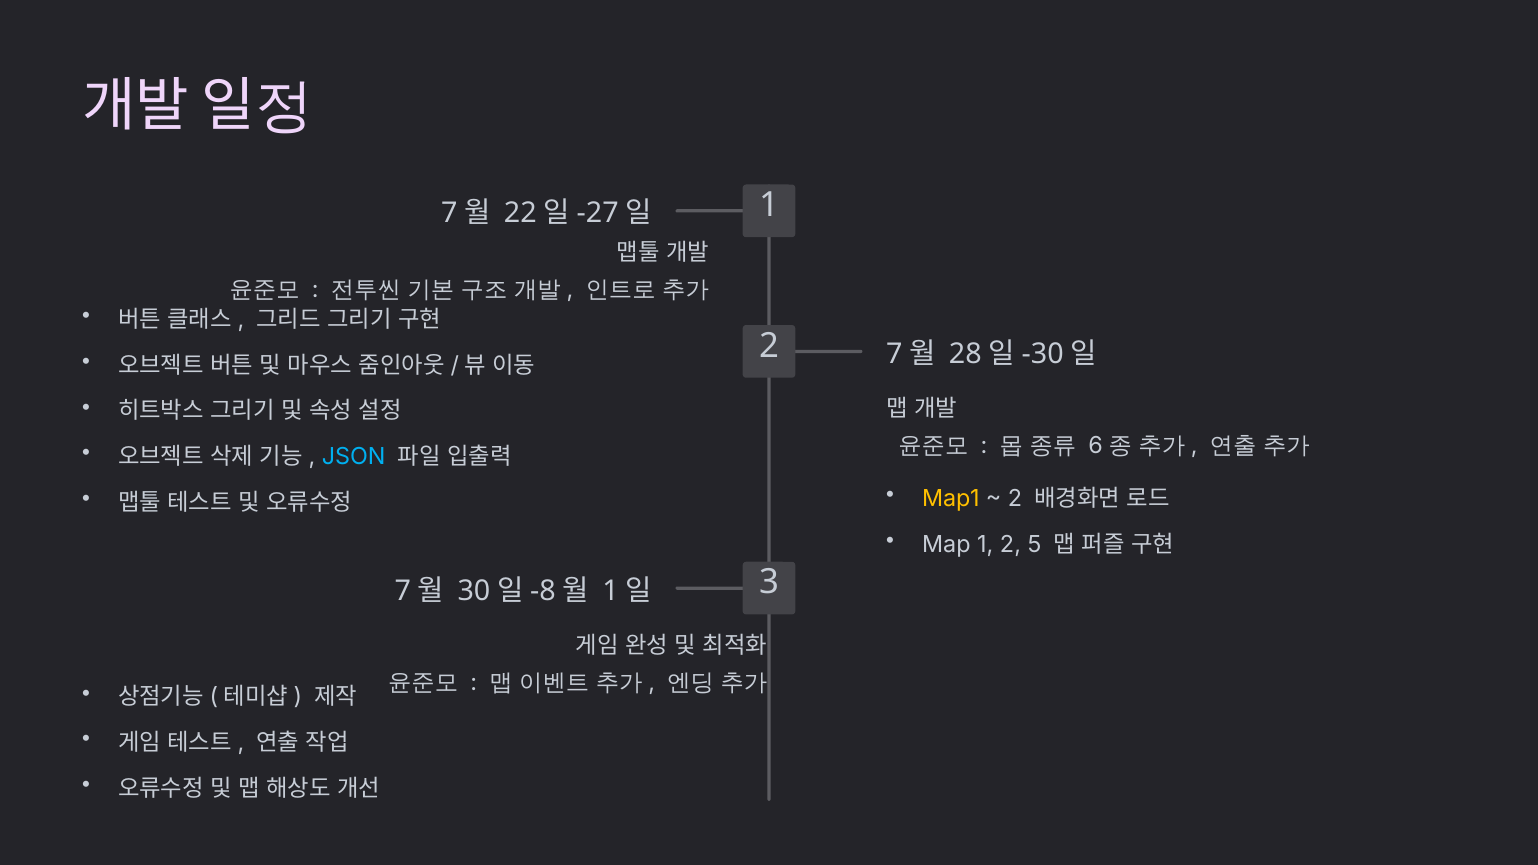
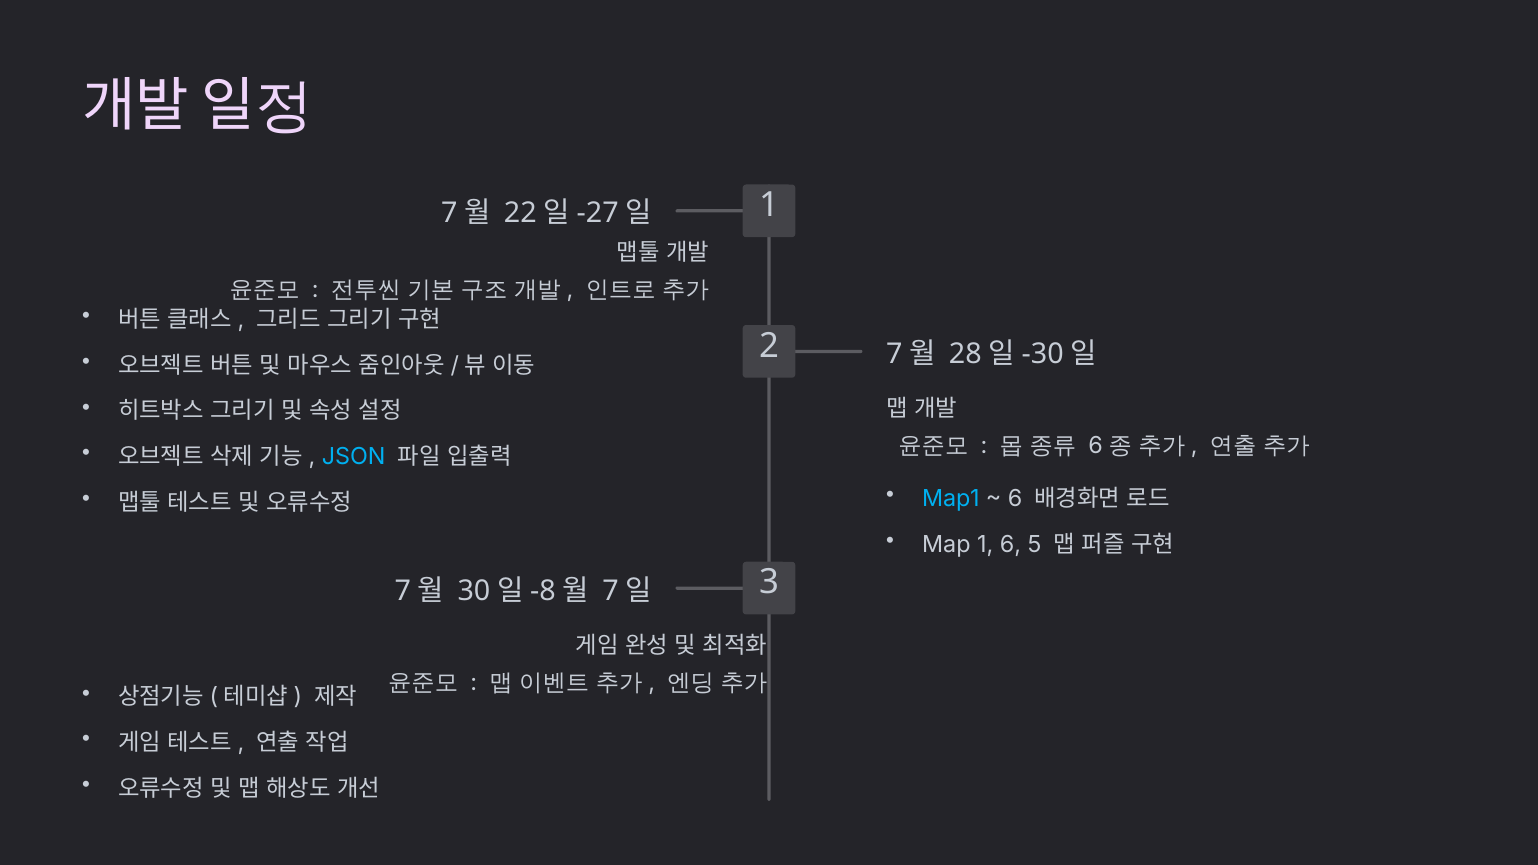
Map1 colour: yellow -> light blue
2 at (1015, 499): 2 -> 6
1 2: 2 -> 6
1 at (611, 591): 1 -> 7
